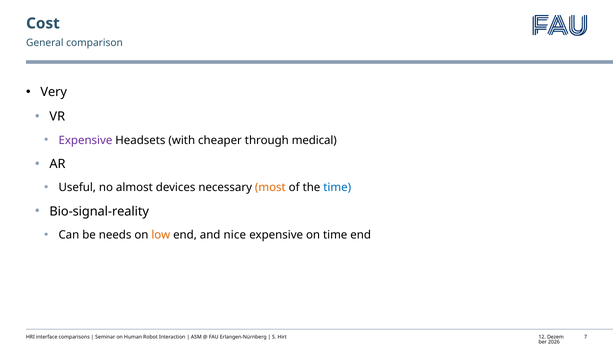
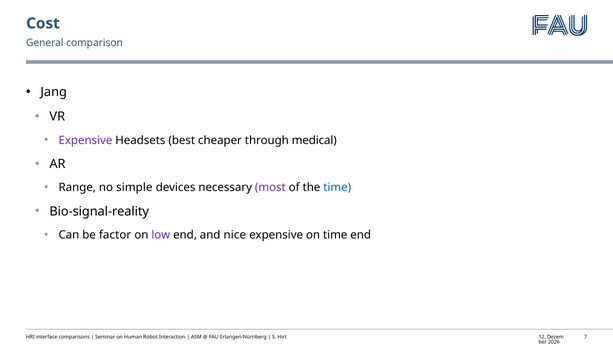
Very: Very -> Jang
with: with -> best
Useful: Useful -> Range
almost: almost -> simple
most colour: orange -> purple
needs: needs -> factor
low colour: orange -> purple
